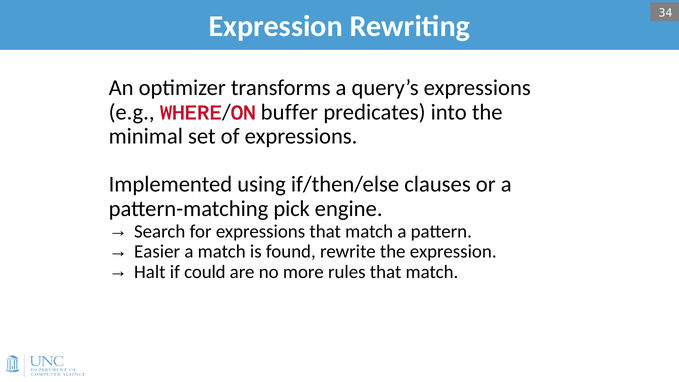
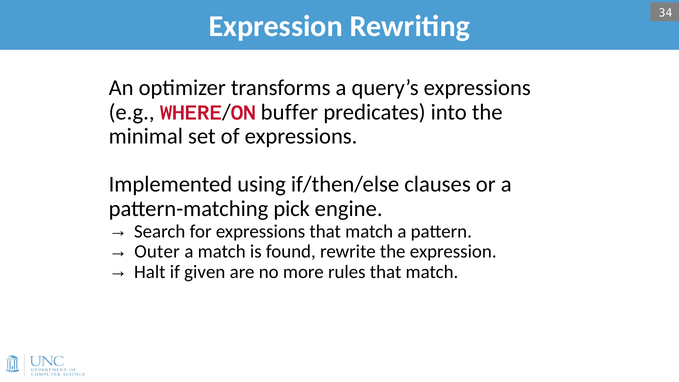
Easier: Easier -> Outer
could: could -> given
